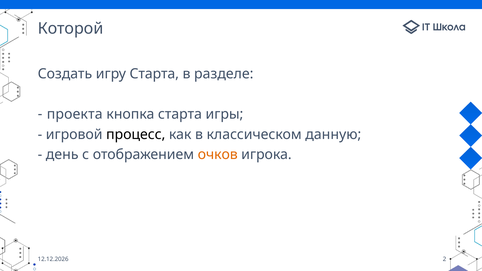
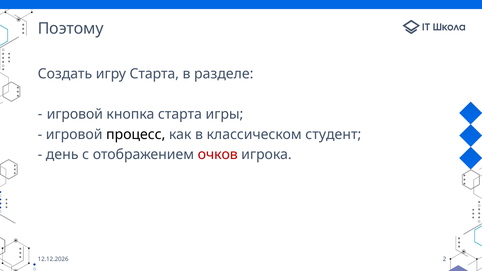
Которой: Которой -> Поэтому
проекта at (75, 114): проекта -> игровой
данную: данную -> студент
очков colour: orange -> red
